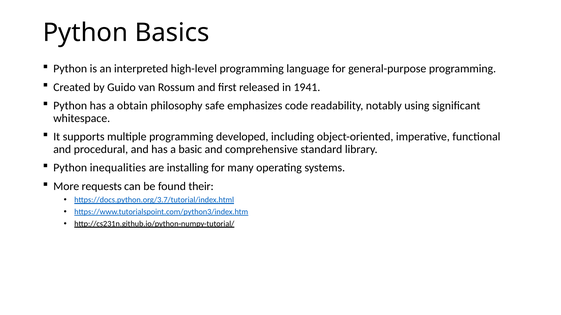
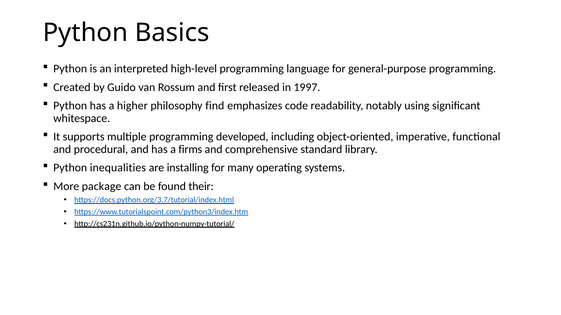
1941: 1941 -> 1997
obtain: obtain -> higher
safe: safe -> find
basic: basic -> firms
requests: requests -> package
